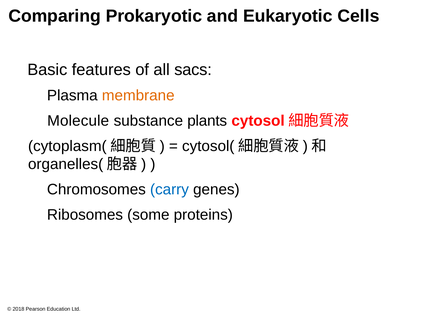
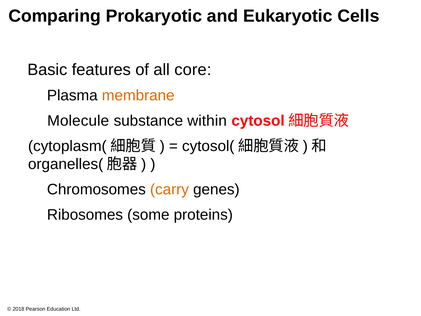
sacs: sacs -> core
plants: plants -> within
carry colour: blue -> orange
